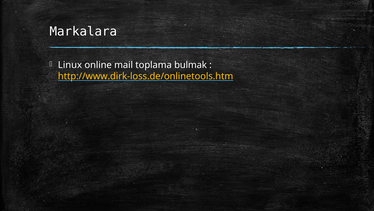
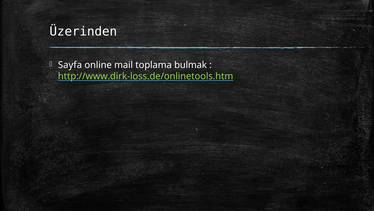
Markalara: Markalara -> Üzerinden
Linux: Linux -> Sayfa
http://www.dirk-loss.de/onlinetools.htm colour: yellow -> light green
